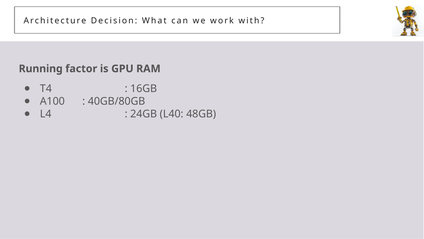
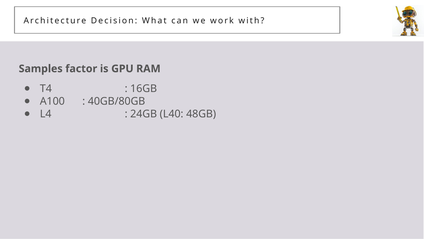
Running: Running -> Samples
